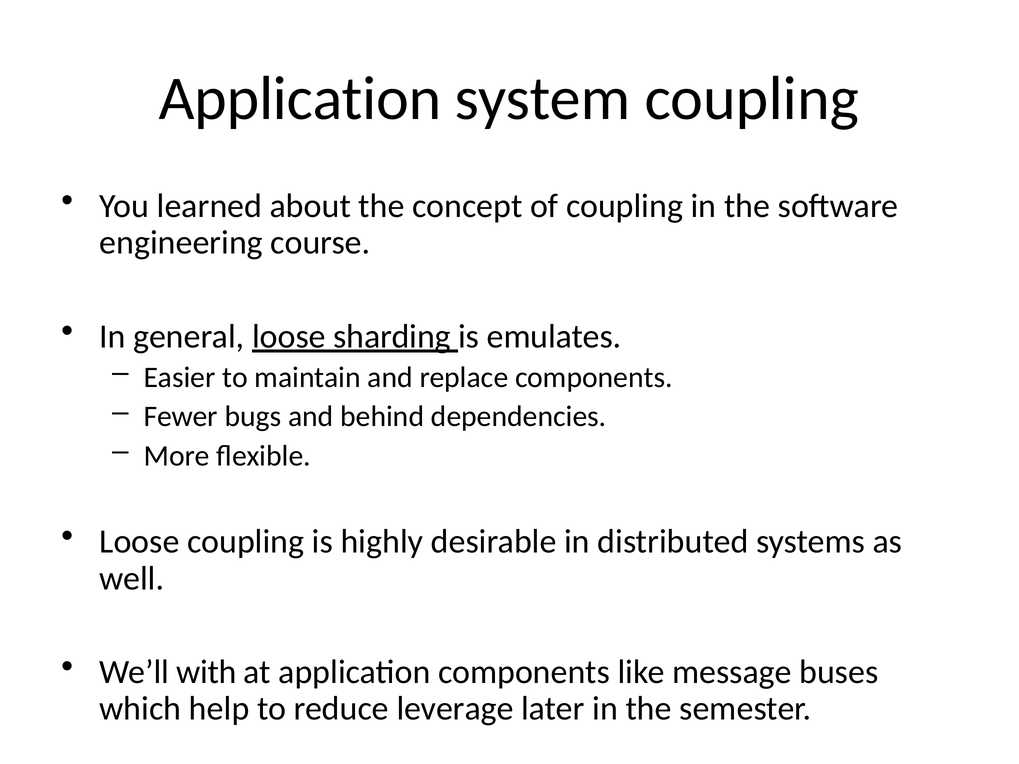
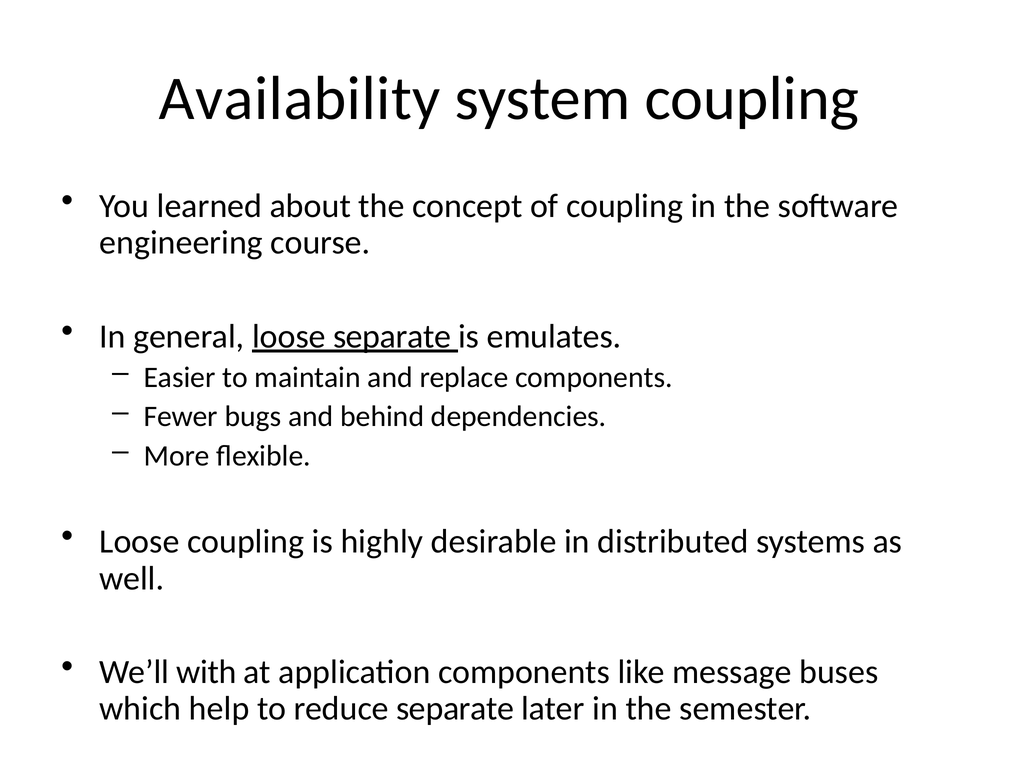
Application at (300, 99): Application -> Availability
loose sharding: sharding -> separate
reduce leverage: leverage -> separate
